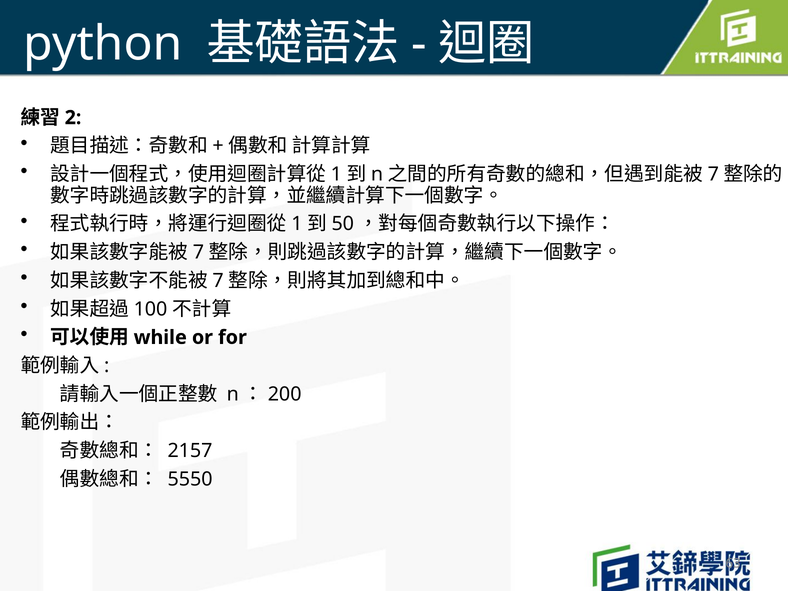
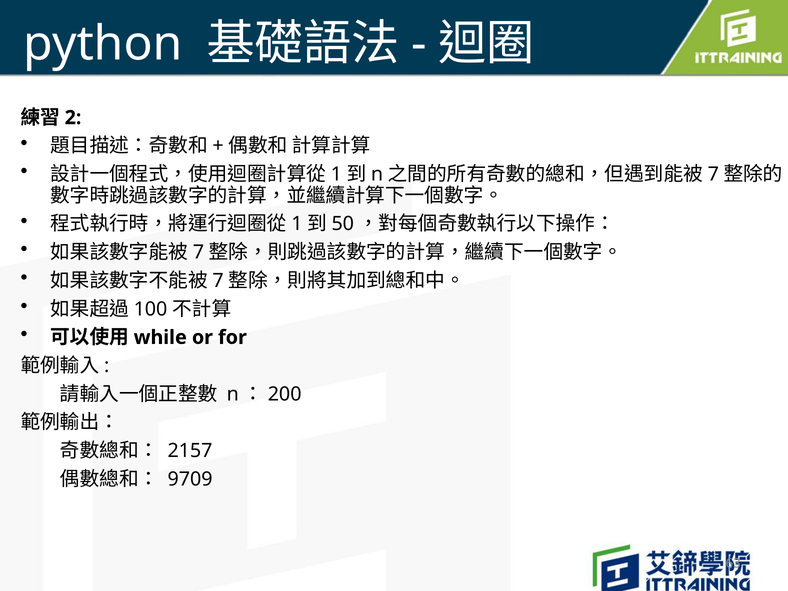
5550: 5550 -> 9709
